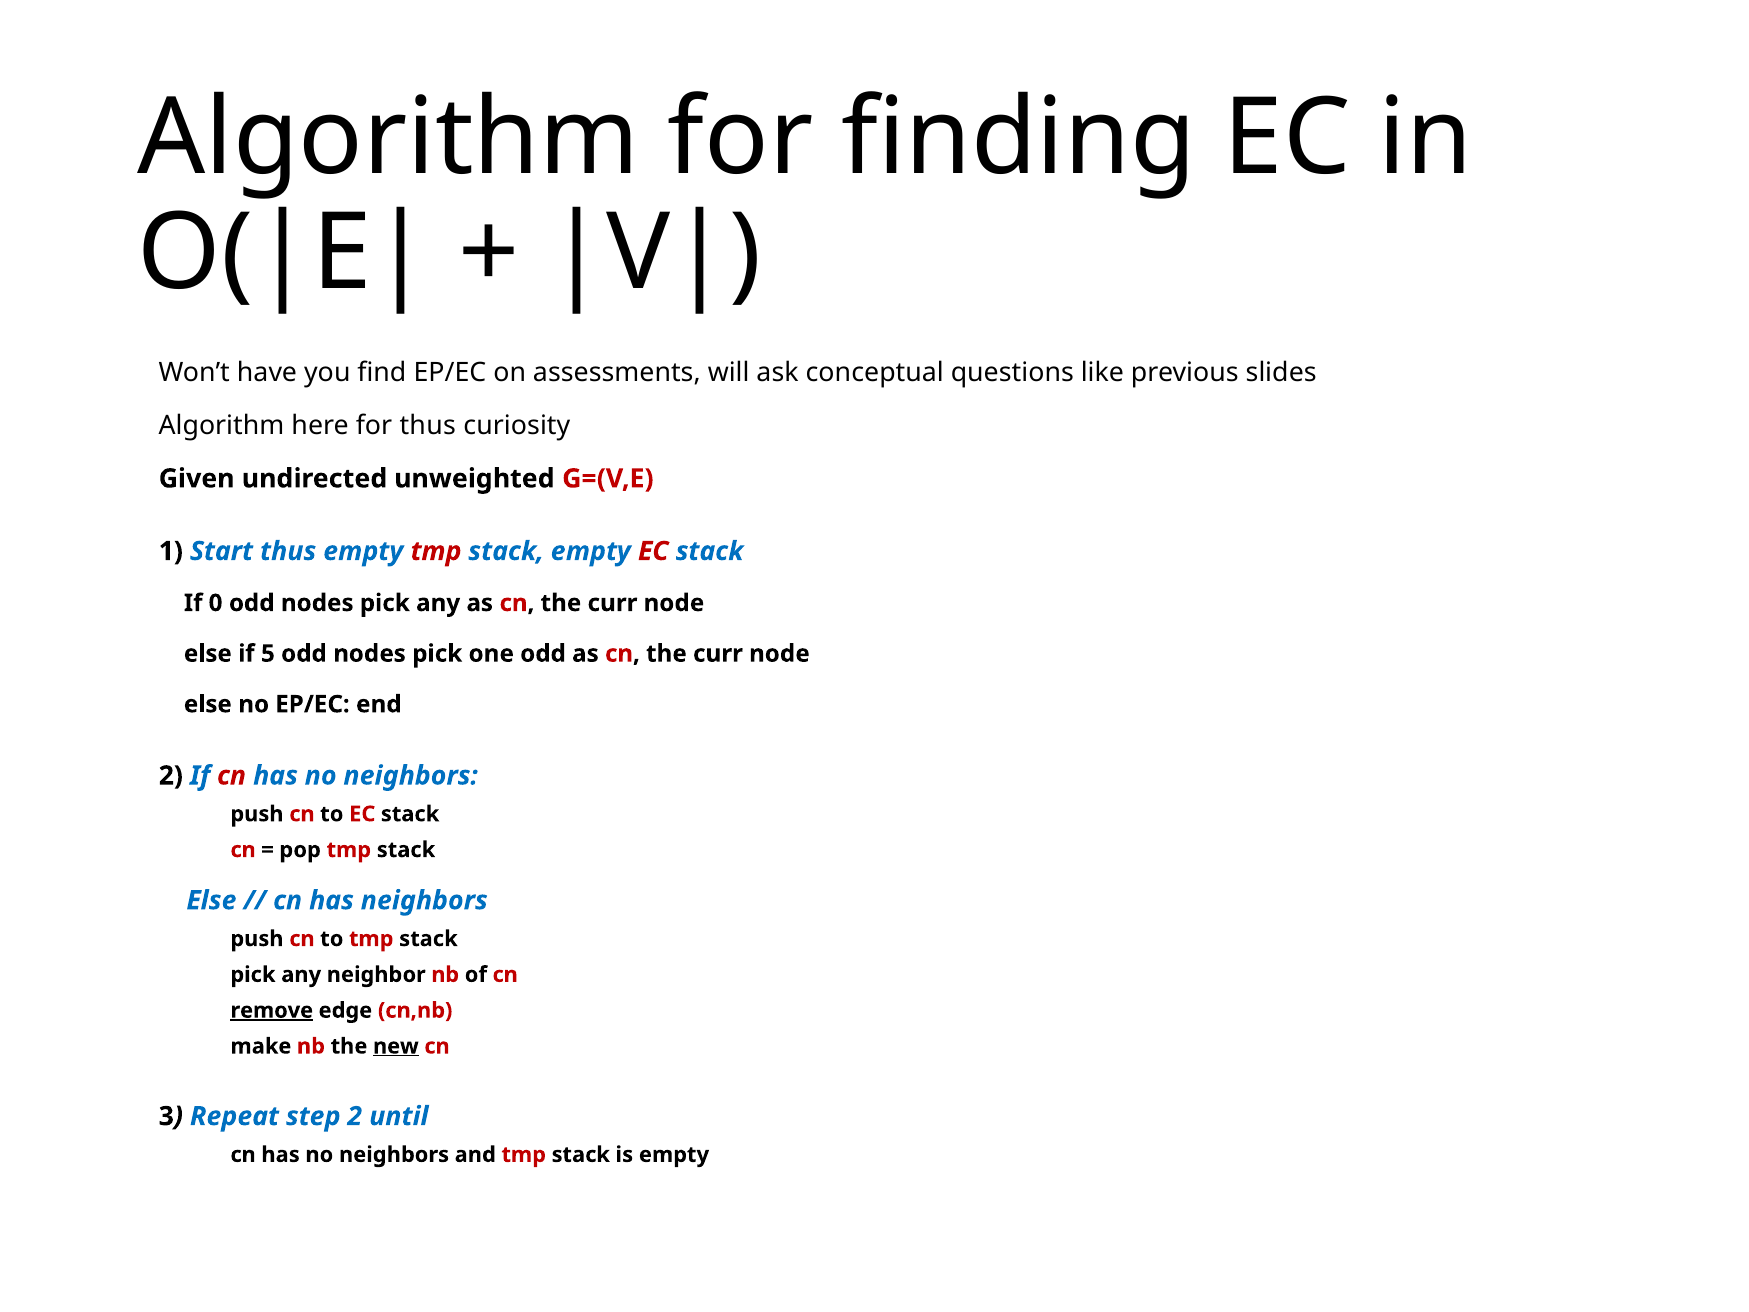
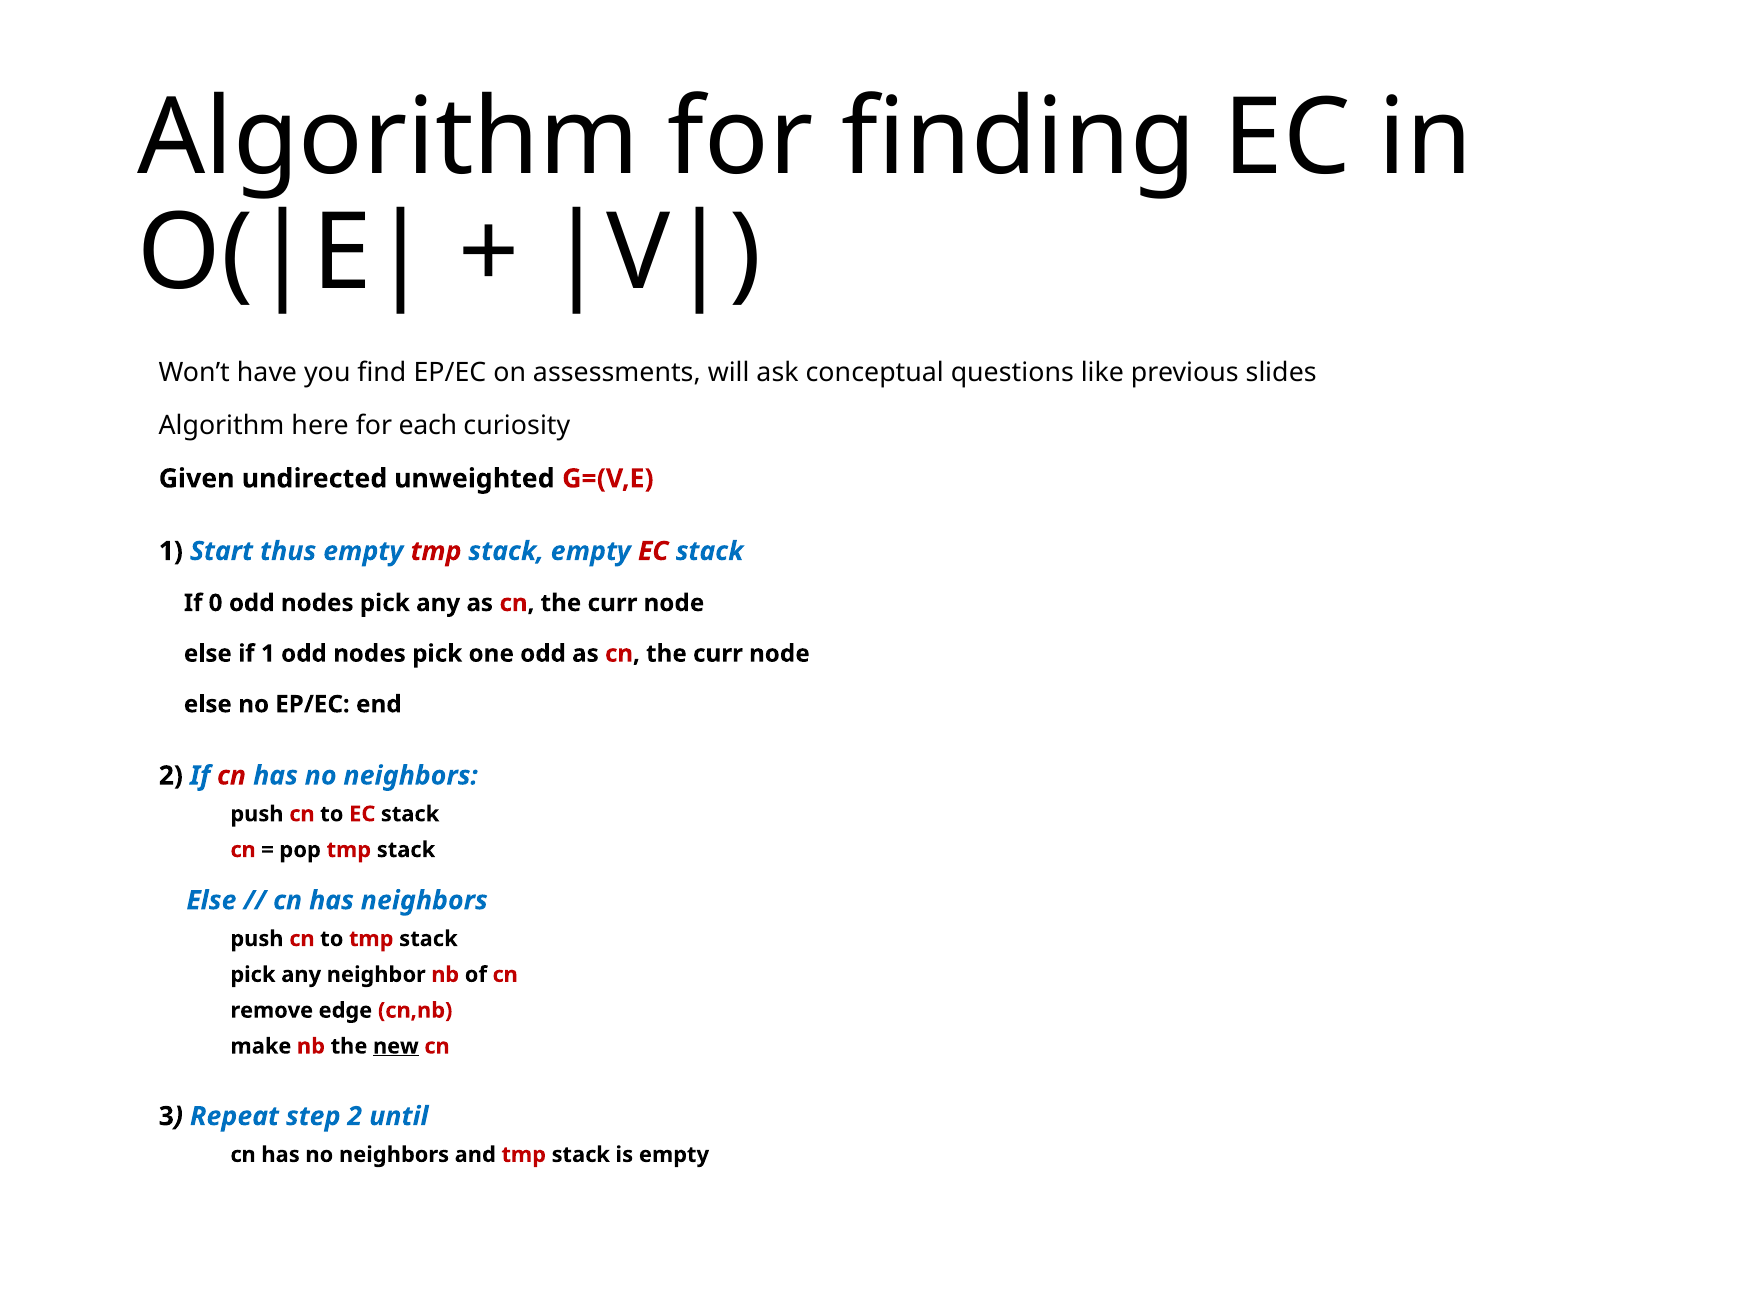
for thus: thus -> each
if 5: 5 -> 1
remove underline: present -> none
